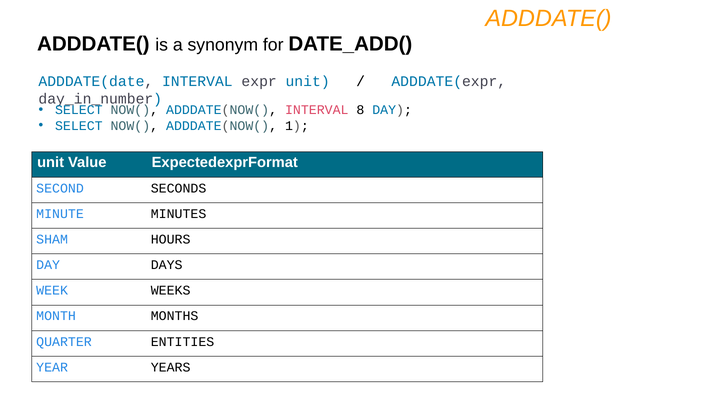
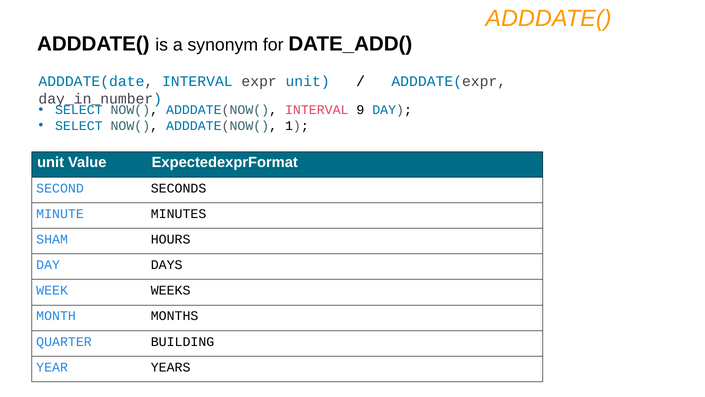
8: 8 -> 9
ENTITIES: ENTITIES -> BUILDING
